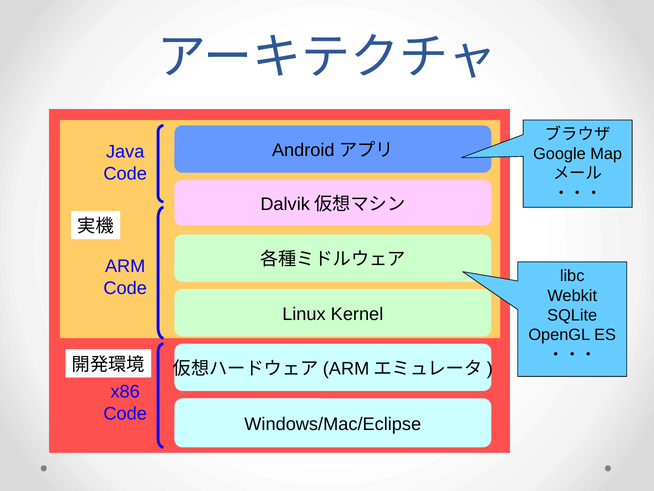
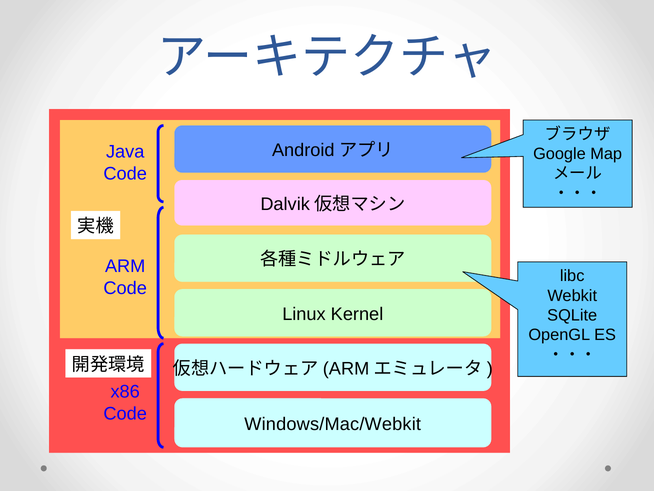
Windows/Mac/Eclipse: Windows/Mac/Eclipse -> Windows/Mac/Webkit
